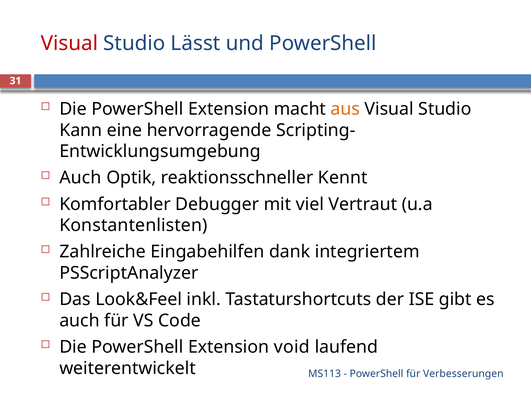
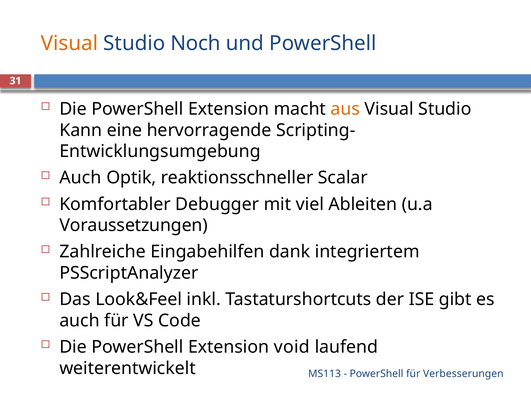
Visual at (69, 43) colour: red -> orange
Lässt: Lässt -> Noch
Kennt: Kennt -> Scalar
Vertraut: Vertraut -> Ableiten
Konstantenlisten: Konstantenlisten -> Voraussetzungen
